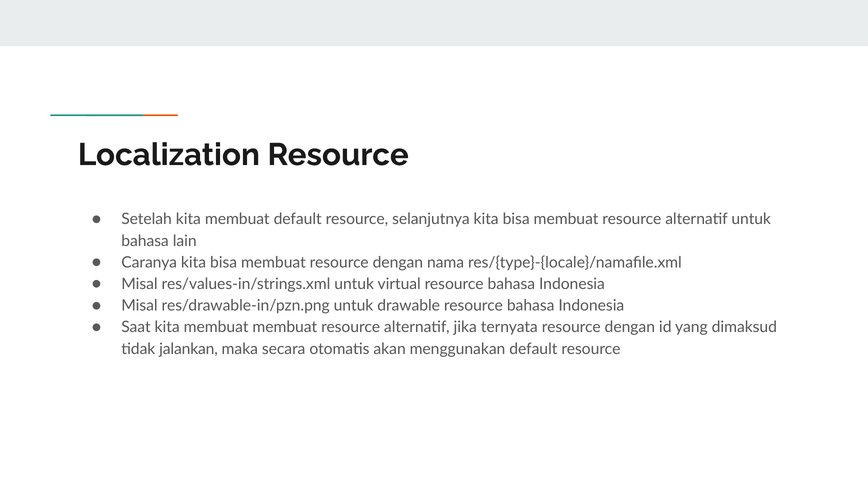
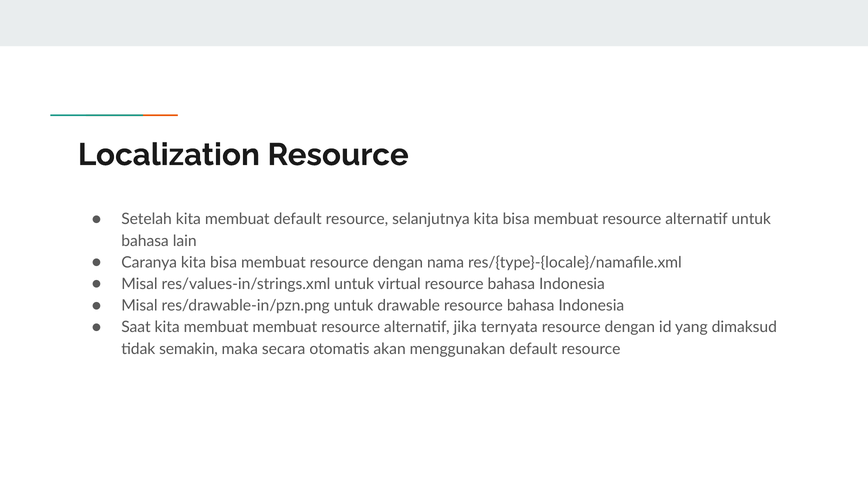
jalankan: jalankan -> semakin
